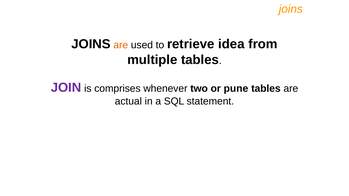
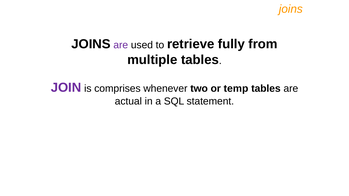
are at (121, 45) colour: orange -> purple
idea: idea -> fully
pune: pune -> temp
